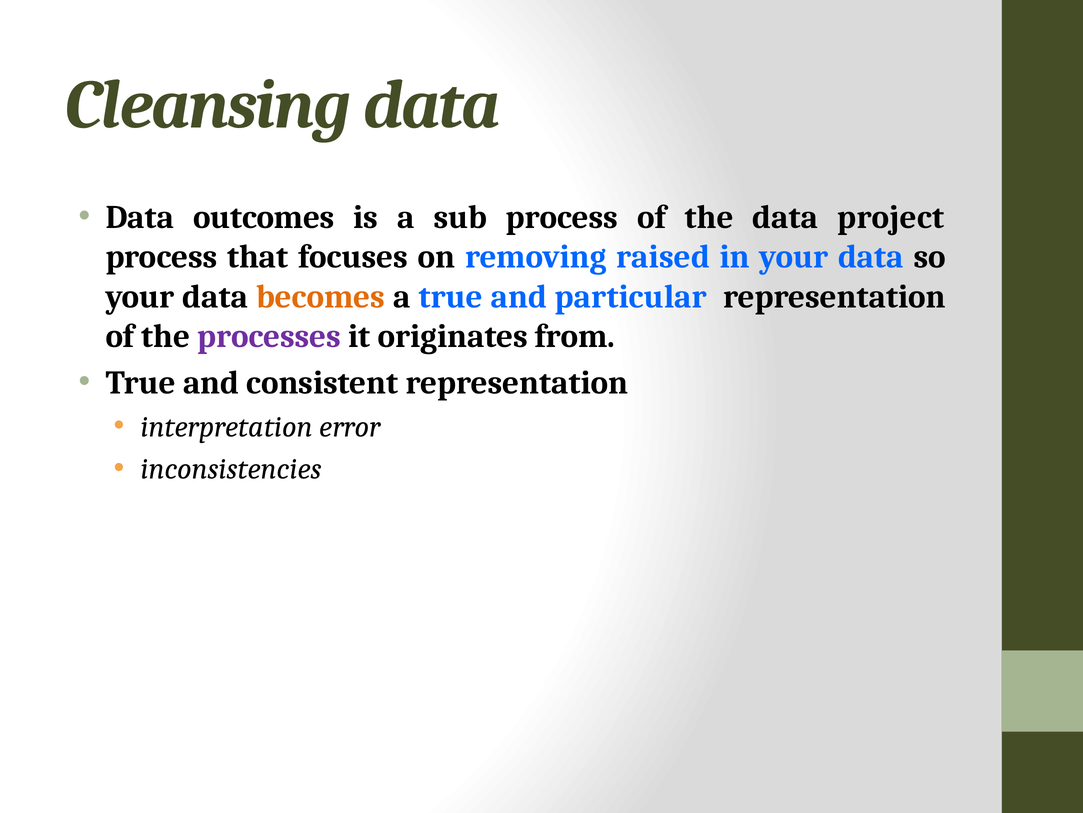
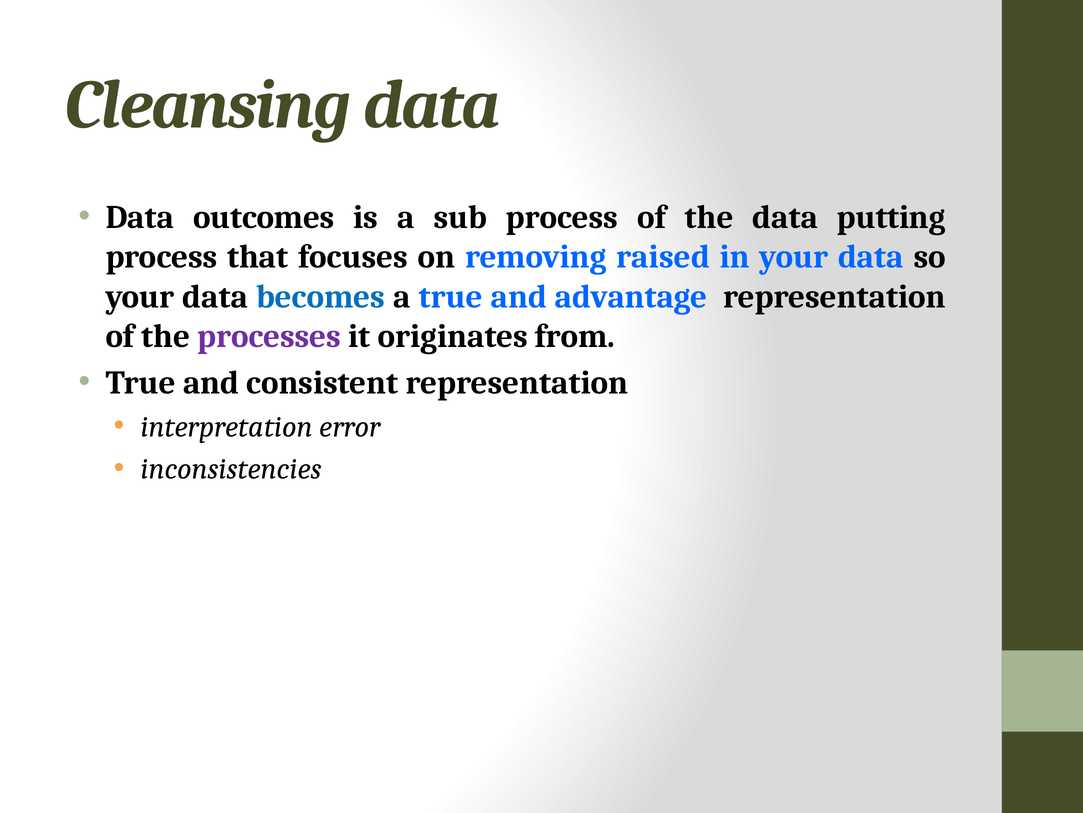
project: project -> putting
becomes colour: orange -> blue
particular: particular -> advantage
